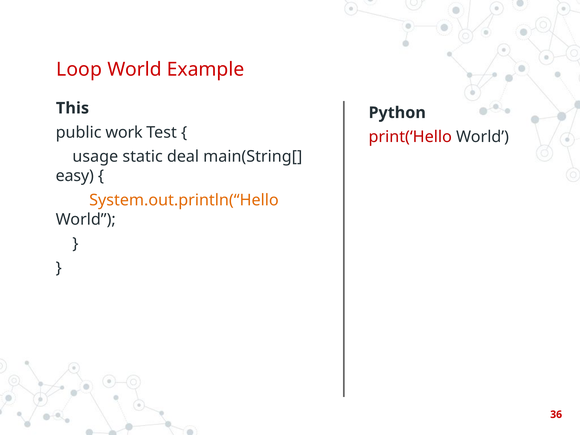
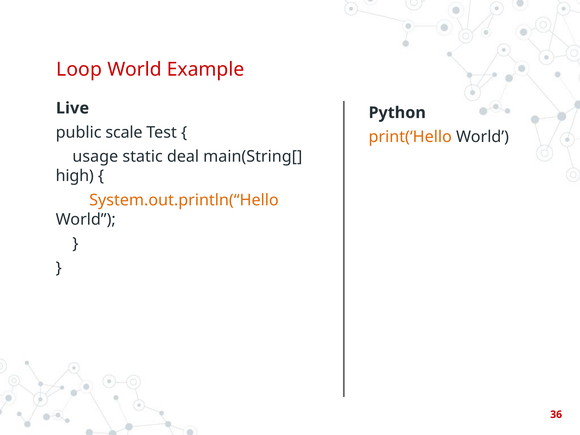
This: This -> Live
work: work -> scale
print(‘Hello colour: red -> orange
easy: easy -> high
